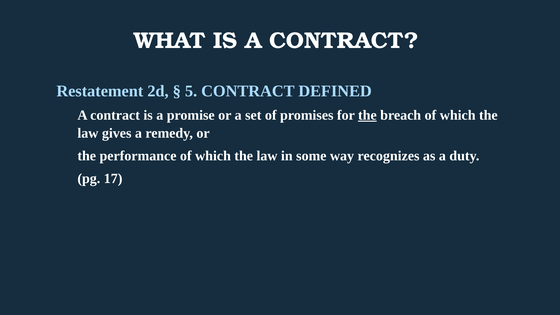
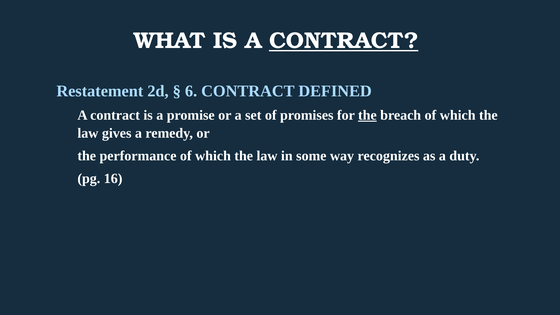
CONTRACT at (344, 41) underline: none -> present
5: 5 -> 6
17: 17 -> 16
